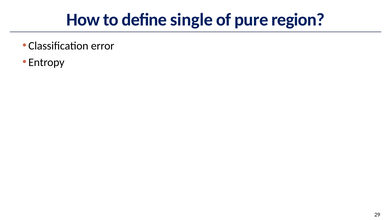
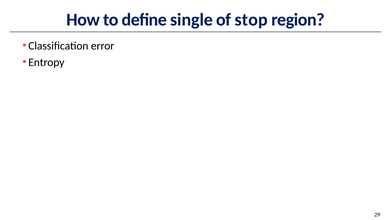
pure: pure -> stop
